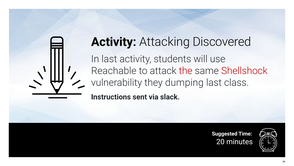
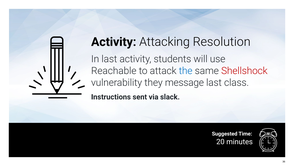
Discovered: Discovered -> Resolution
the colour: red -> blue
dumping: dumping -> message
